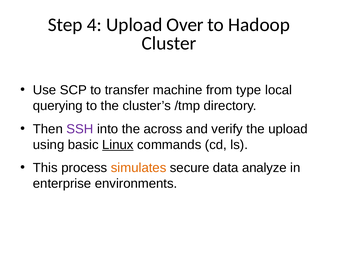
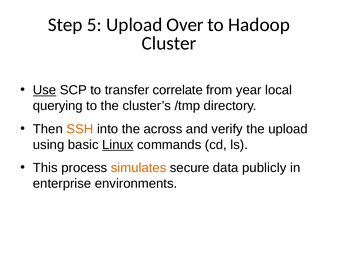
4: 4 -> 5
Use underline: none -> present
machine: machine -> correlate
type: type -> year
SSH colour: purple -> orange
analyze: analyze -> publicly
